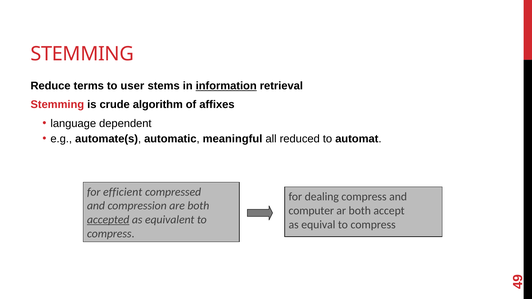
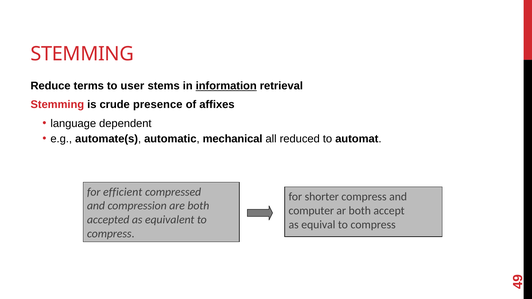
algorithm: algorithm -> presence
meaningful: meaningful -> mechanical
dealing: dealing -> shorter
accepted underline: present -> none
